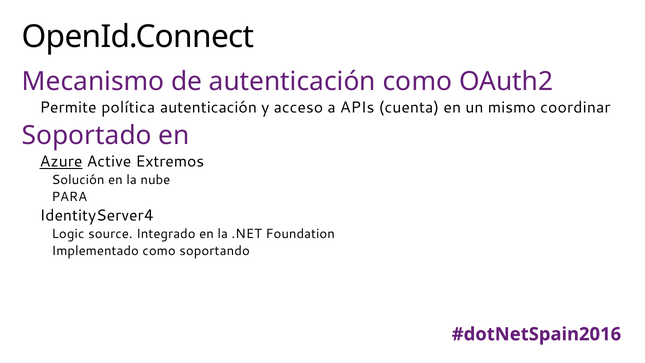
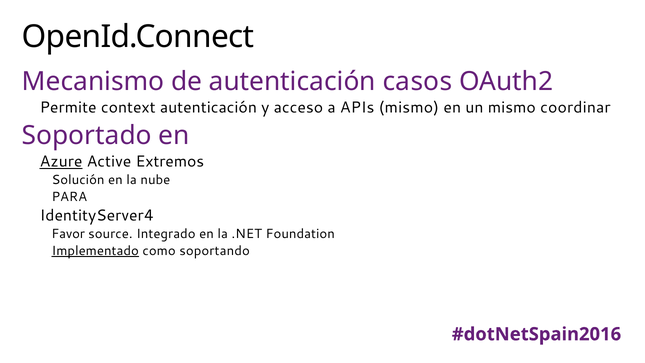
autenticación como: como -> casos
política: política -> context
APIs cuenta: cuenta -> mismo
Logic: Logic -> Favor
Implementado underline: none -> present
